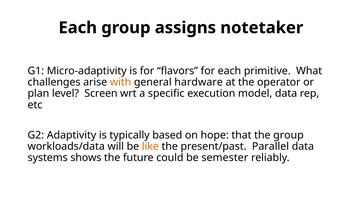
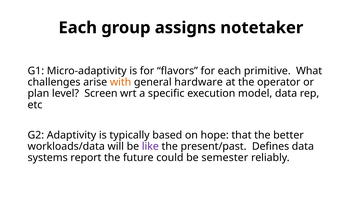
the group: group -> better
like colour: orange -> purple
Parallel: Parallel -> Defines
shows: shows -> report
